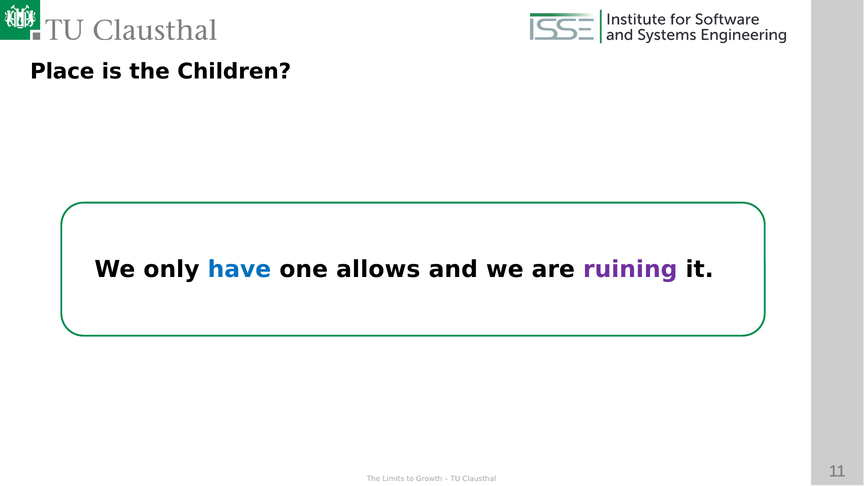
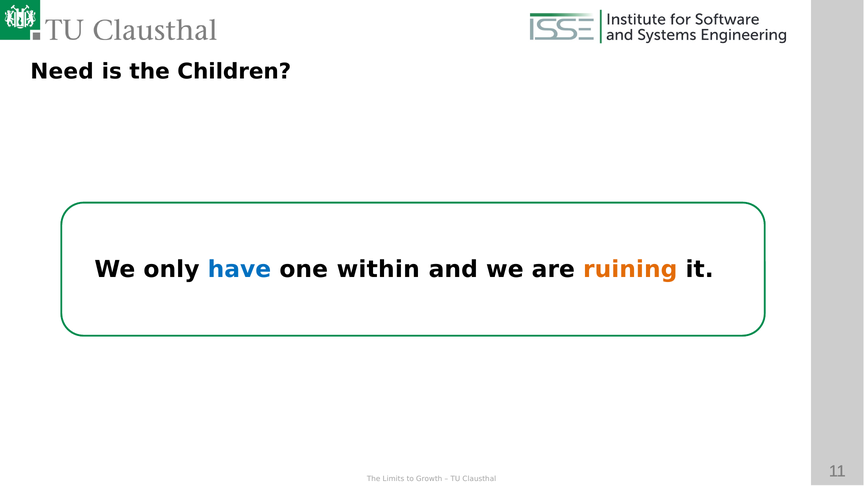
Place: Place -> Need
allows: allows -> within
ruining colour: purple -> orange
